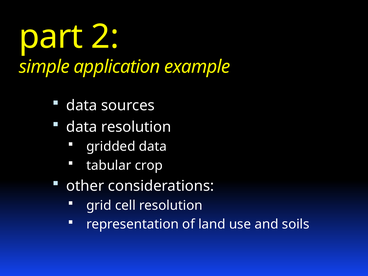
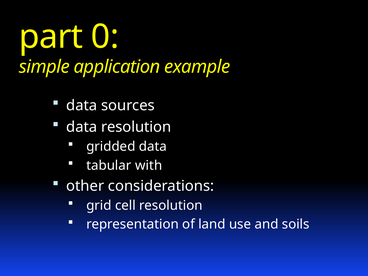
2: 2 -> 0
crop: crop -> with
